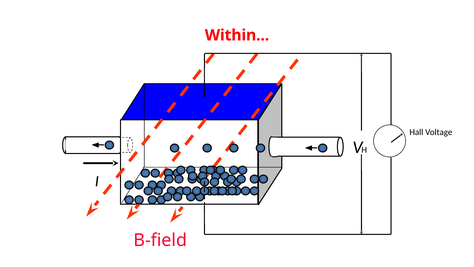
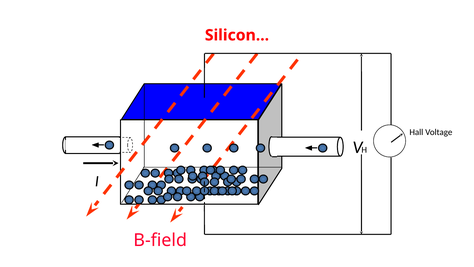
Within: Within -> Silicon
